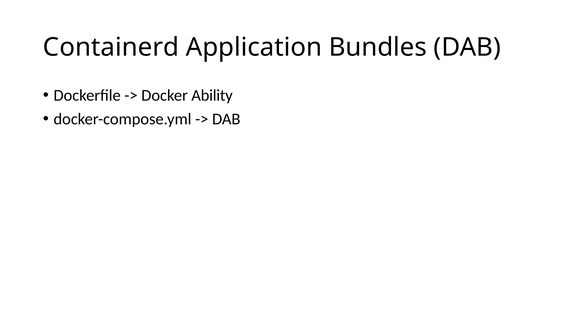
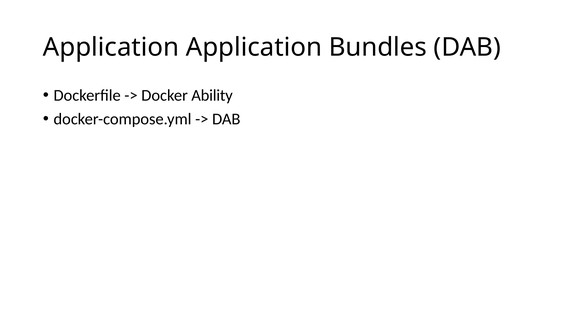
Containerd at (111, 47): Containerd -> Application
